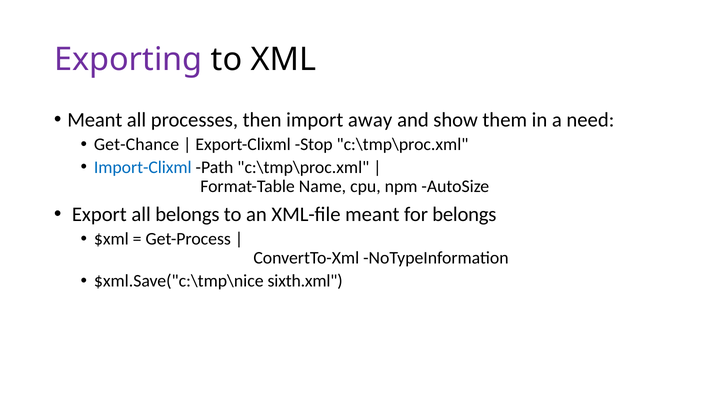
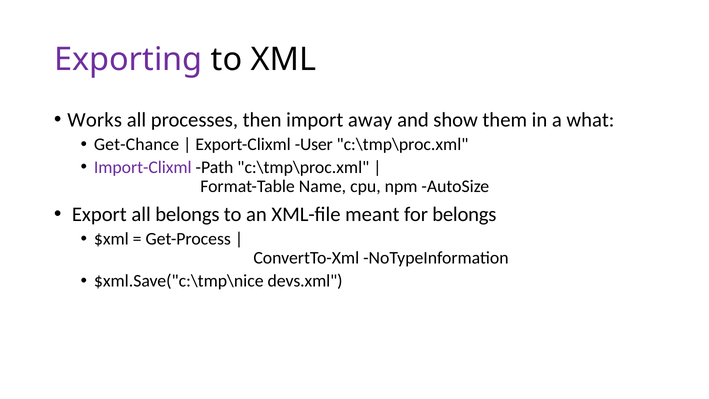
Meant at (95, 120): Meant -> Works
need: need -> what
Stop: Stop -> User
Import-Clixml colour: blue -> purple
sixth.xml: sixth.xml -> devs.xml
